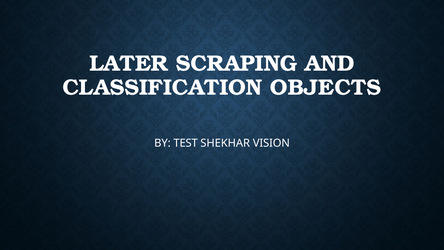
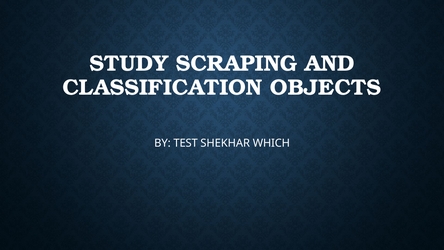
LATER: LATER -> STUDY
VISION: VISION -> WHICH
